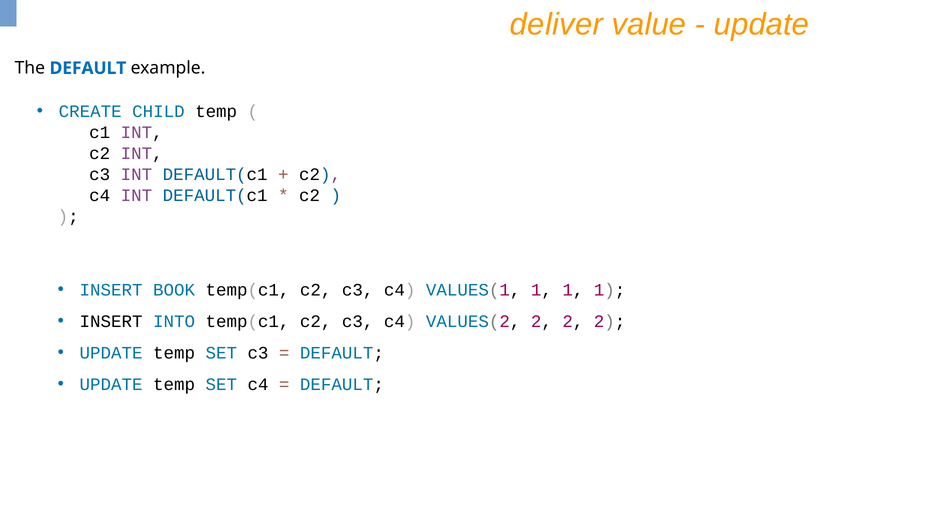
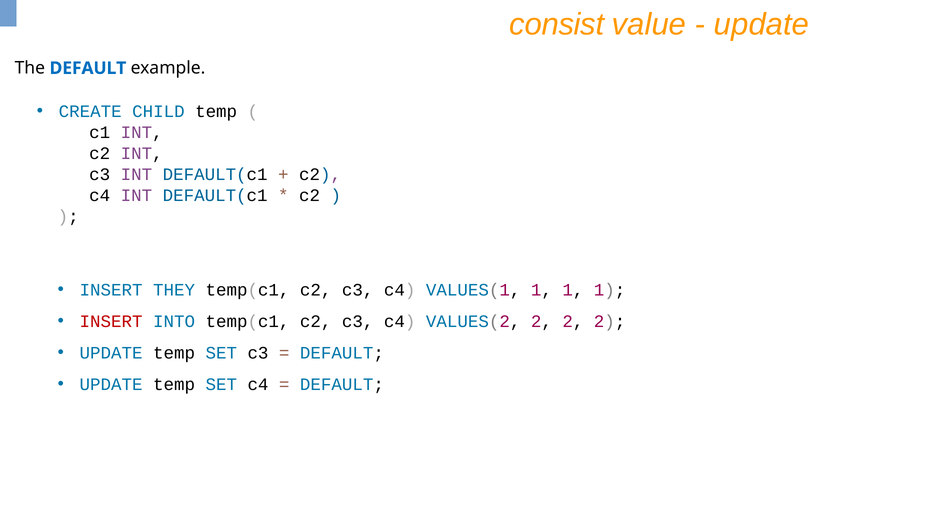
deliver: deliver -> consist
BOOK: BOOK -> THEY
INSERT at (111, 321) colour: black -> red
